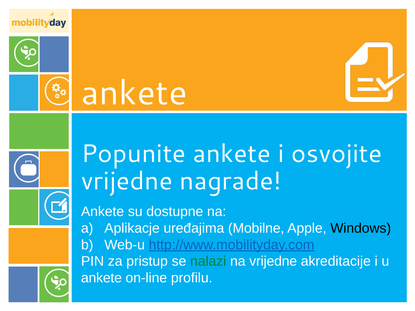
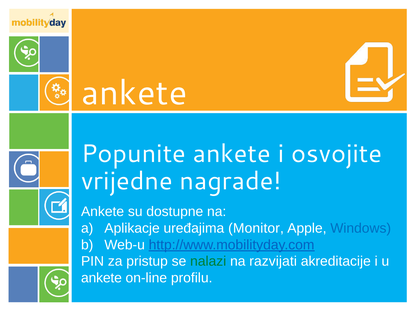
Mobilne: Mobilne -> Monitor
Windows colour: black -> blue
na vrijedne: vrijedne -> razvijati
